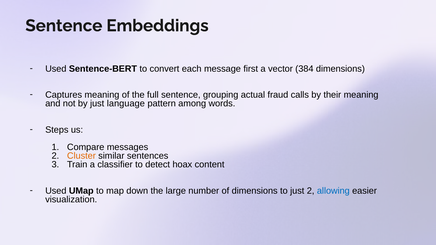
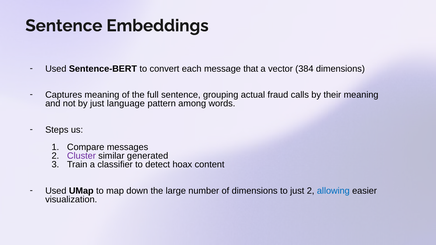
first: first -> that
Cluster colour: orange -> purple
sentences: sentences -> generated
